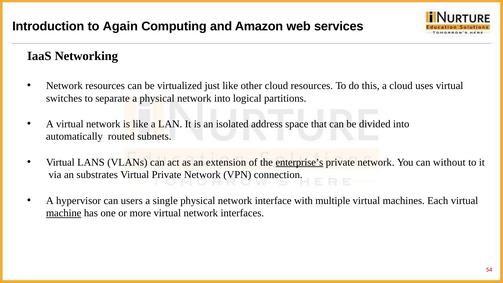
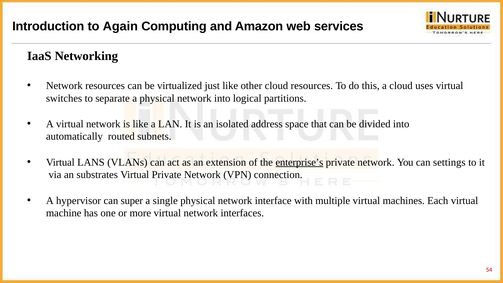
without: without -> settings
users: users -> super
machine underline: present -> none
